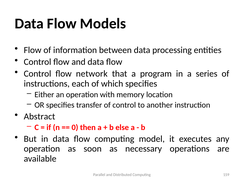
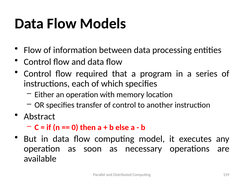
network: network -> required
